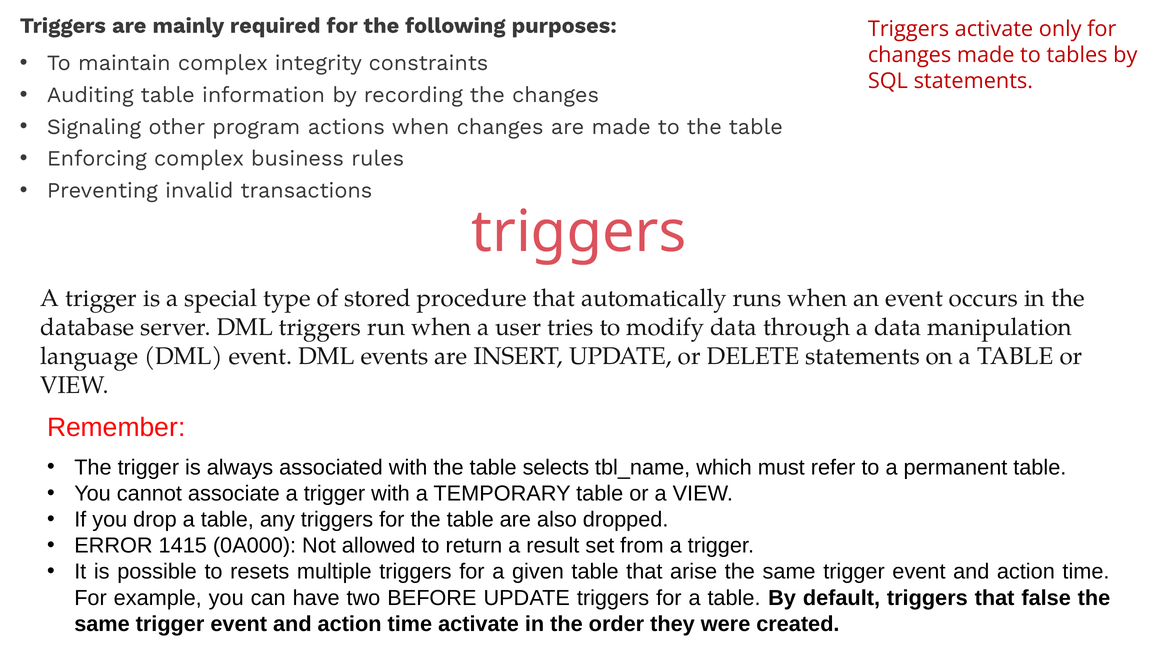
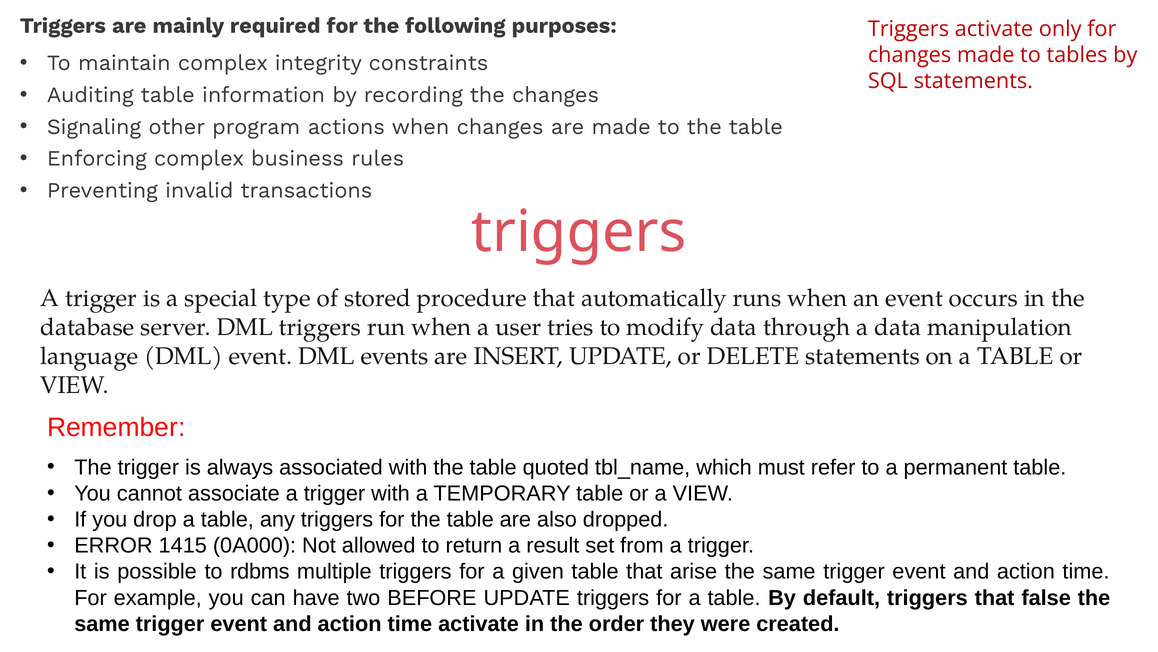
selects: selects -> quoted
resets: resets -> rdbms
